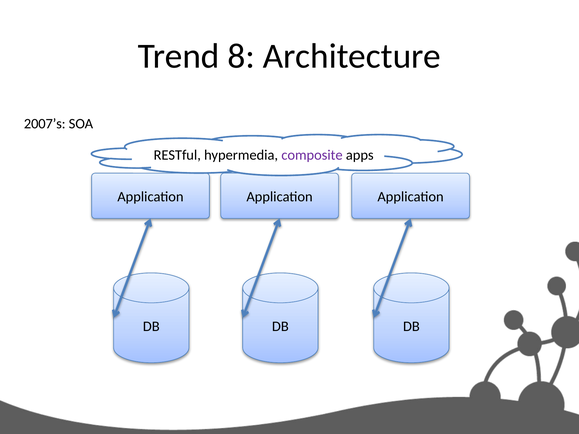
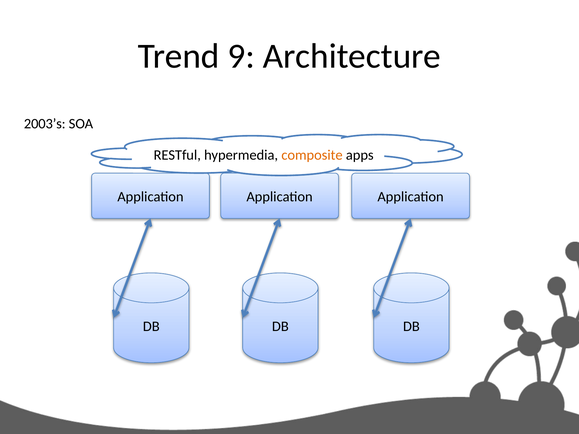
8: 8 -> 9
2007’s: 2007’s -> 2003’s
composite colour: purple -> orange
